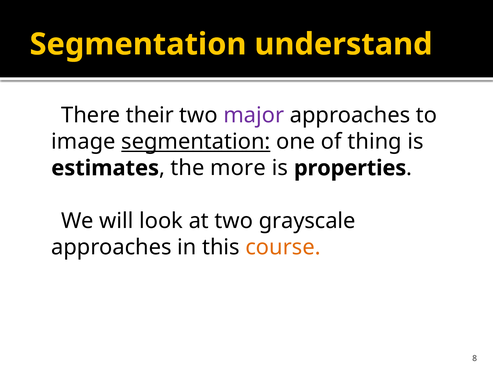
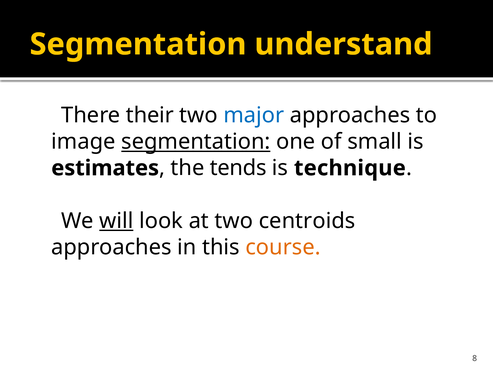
major colour: purple -> blue
thing: thing -> small
more: more -> tends
properties: properties -> technique
will underline: none -> present
grayscale: grayscale -> centroids
